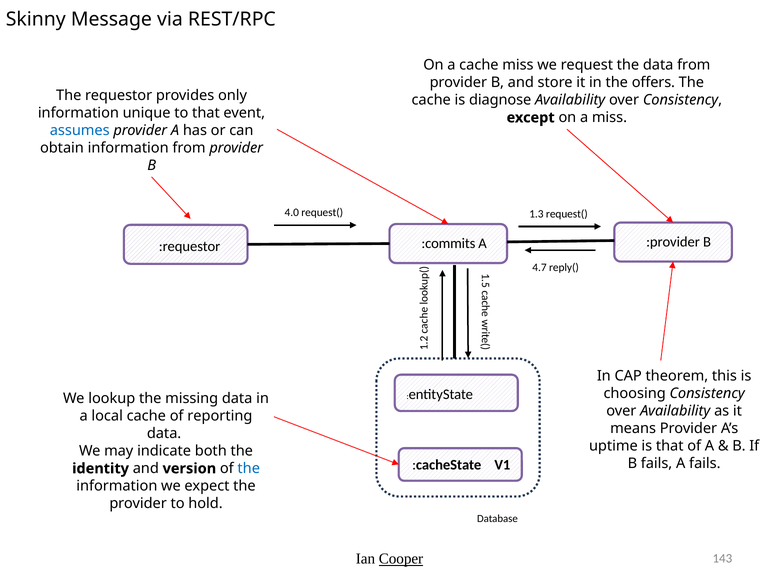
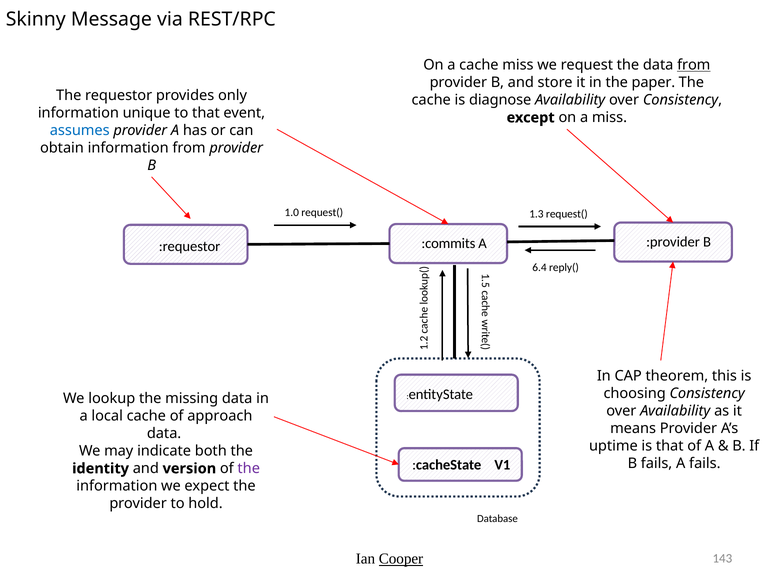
from at (694, 65) underline: none -> present
offers: offers -> paper
4.0: 4.0 -> 1.0
4.7: 4.7 -> 6.4
reporting: reporting -> approach
the at (249, 468) colour: blue -> purple
